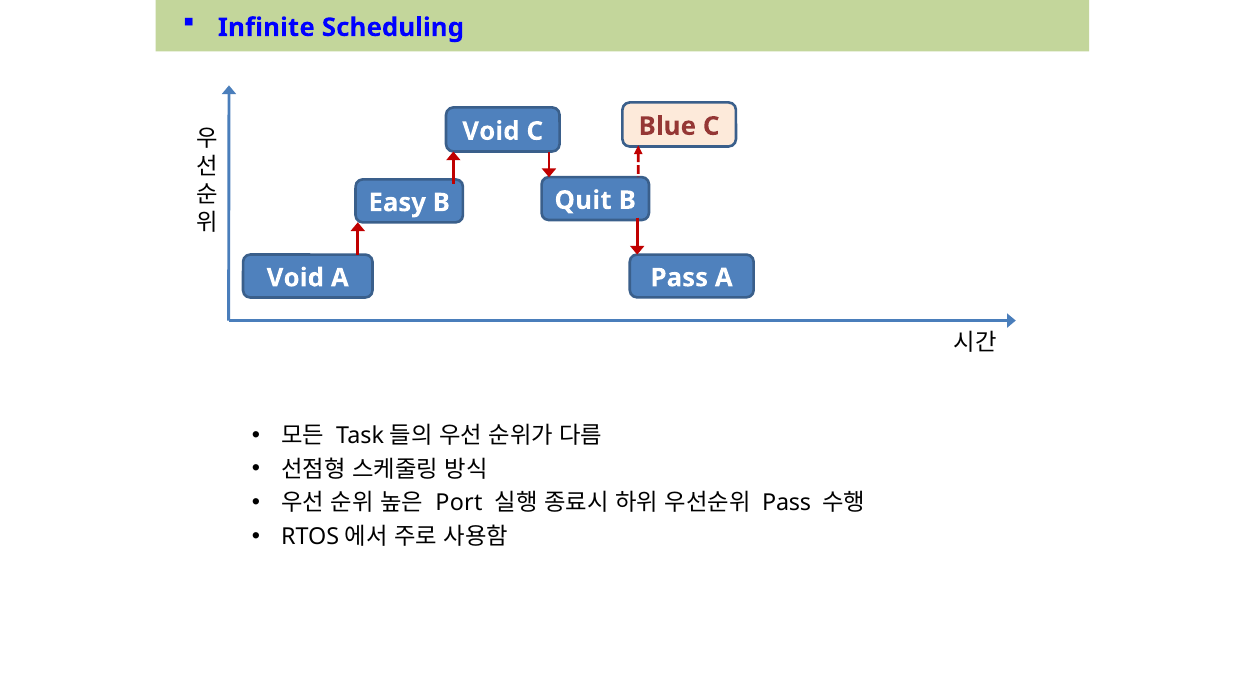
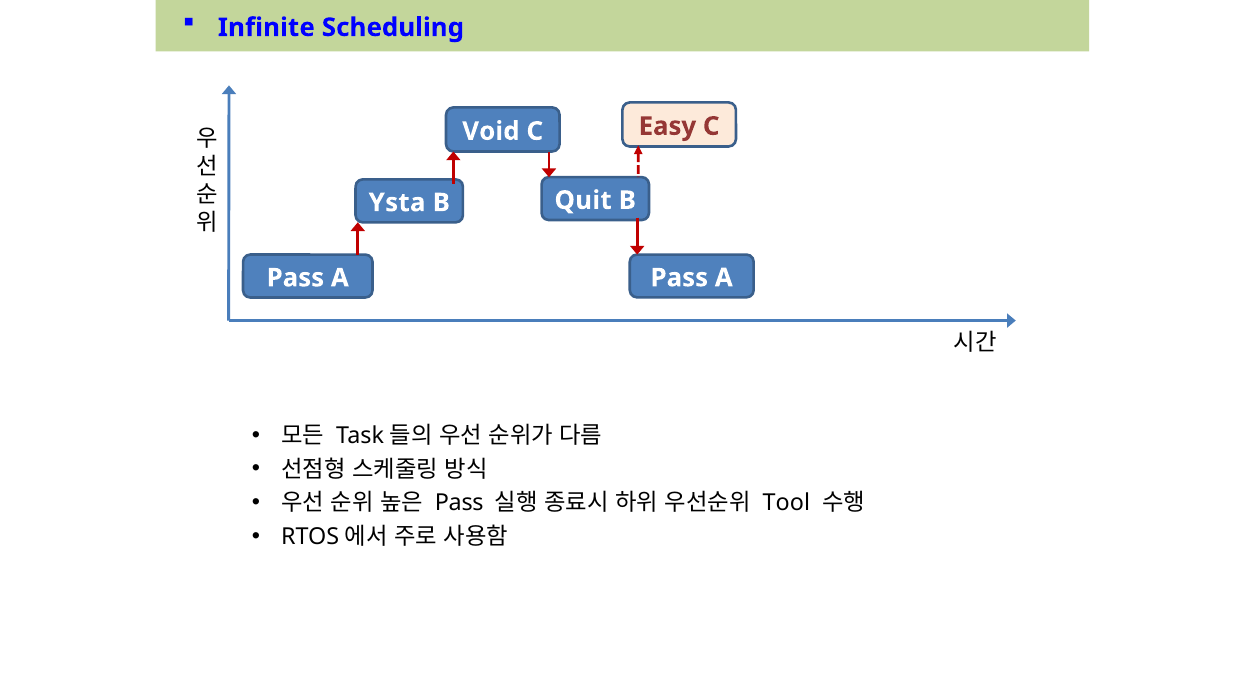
Blue: Blue -> Easy
Easy: Easy -> Ysta
Void at (295, 278): Void -> Pass
Port at (459, 503): Port -> Pass
Pass at (787, 503): Pass -> Tool
